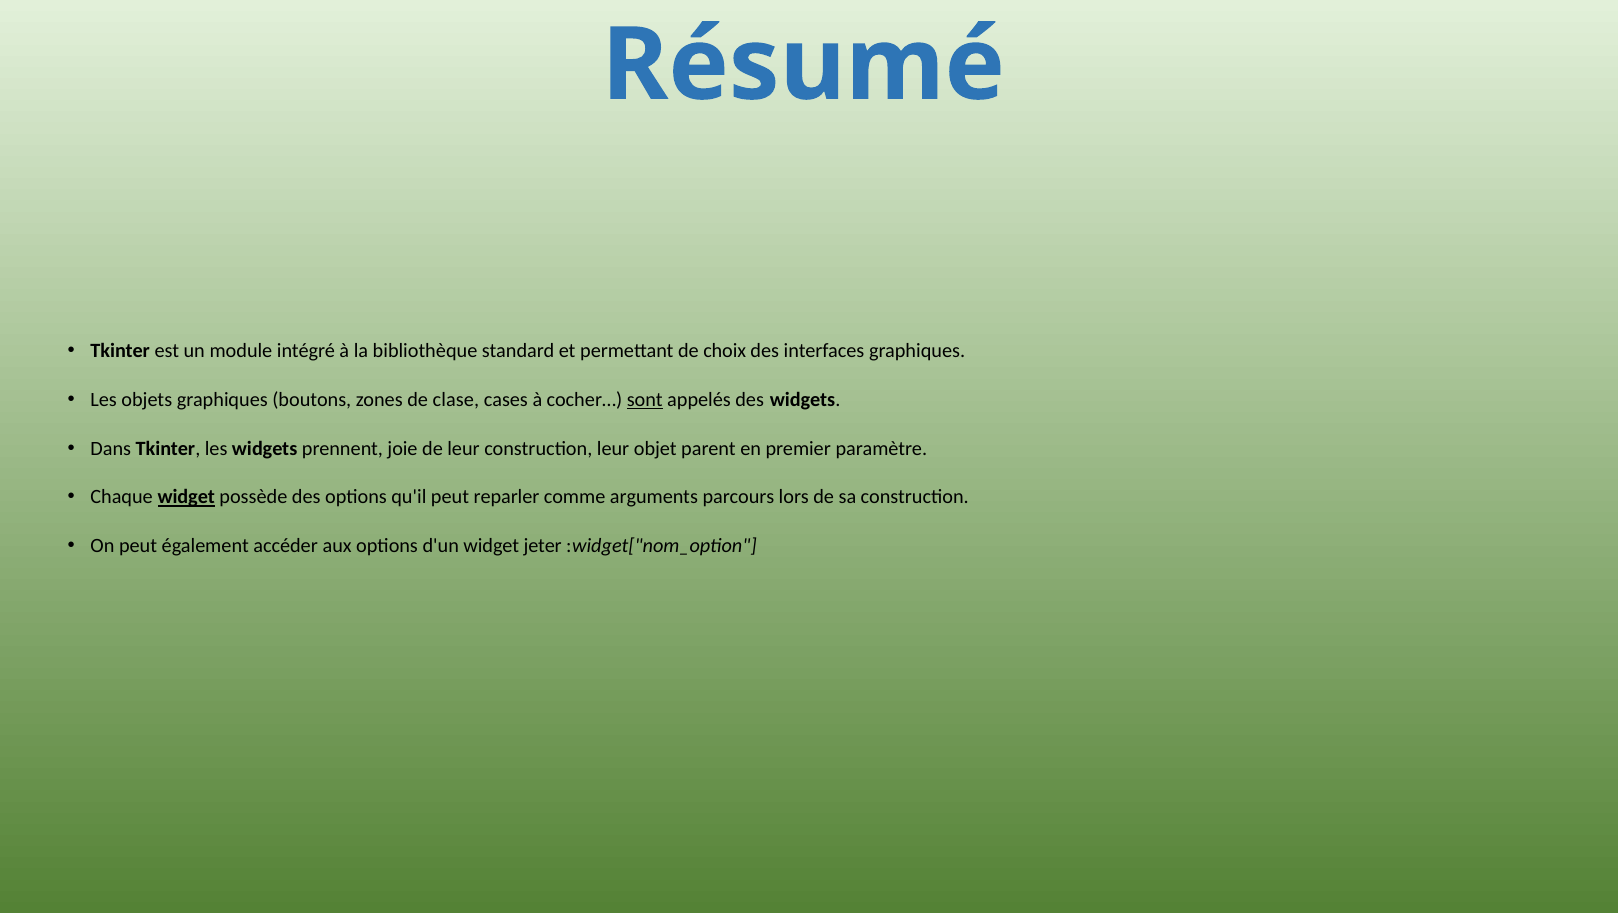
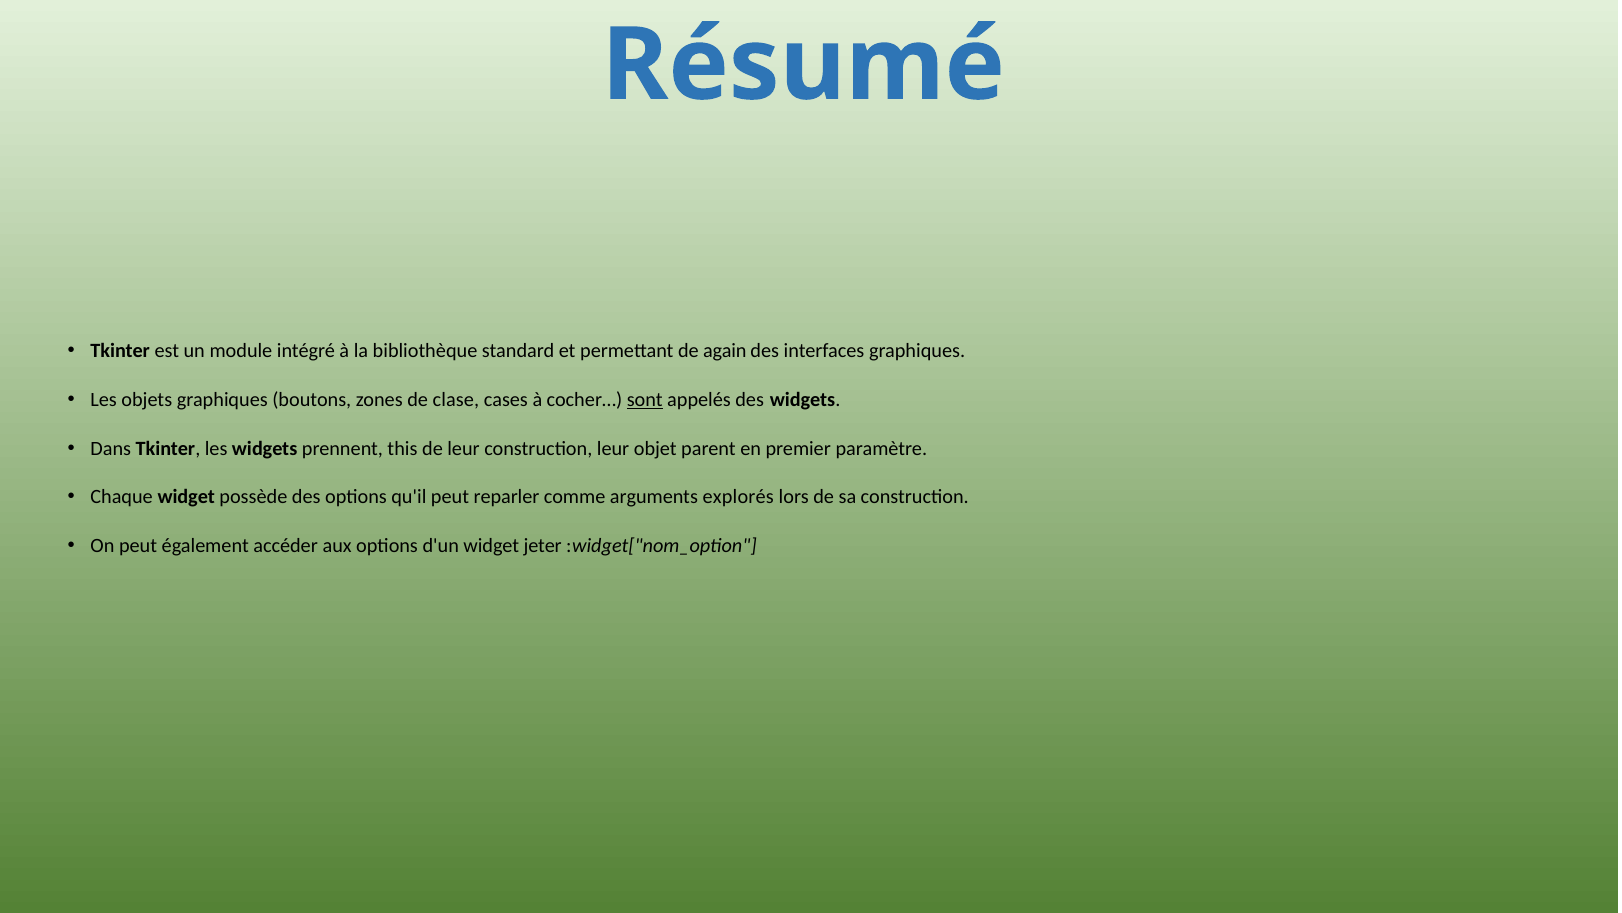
choix: choix -> again
joie: joie -> this
widget at (186, 497) underline: present -> none
parcours: parcours -> explorés
